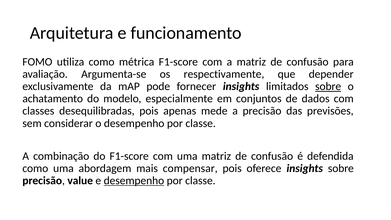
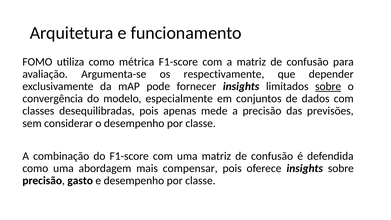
achatamento: achatamento -> convergência
value: value -> gasto
desempenho at (134, 181) underline: present -> none
